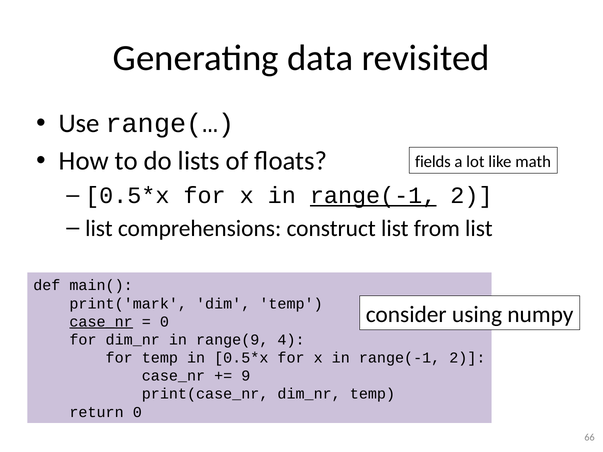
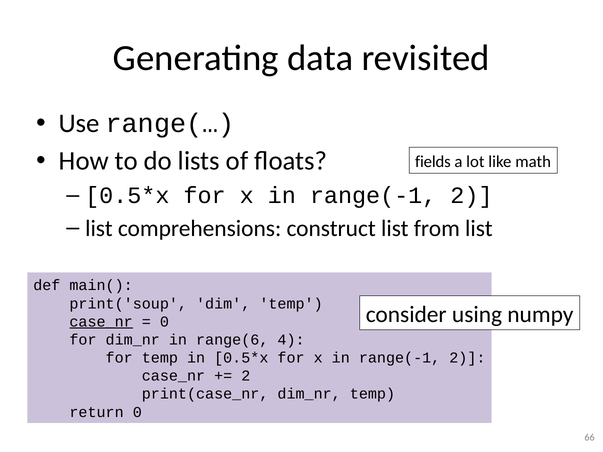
range(-1 at (373, 196) underline: present -> none
print('mark: print('mark -> print('soup
range(9: range(9 -> range(6
9 at (246, 376): 9 -> 2
